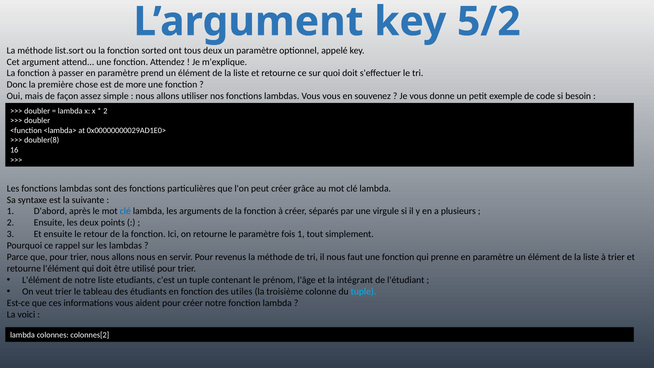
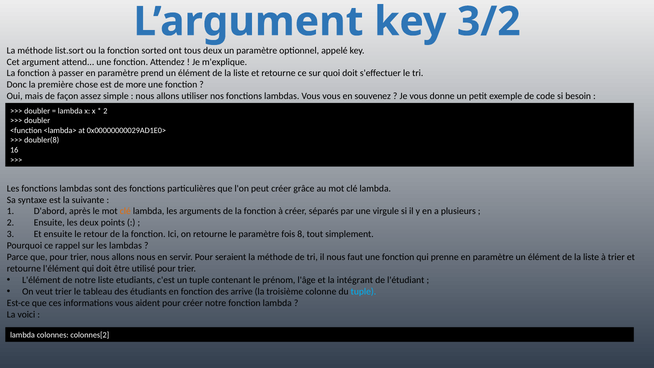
5/2: 5/2 -> 3/2
clé at (125, 211) colour: blue -> orange
fois 1: 1 -> 8
revenus: revenus -> seraient
utiles: utiles -> arrive
